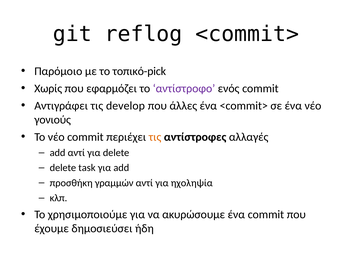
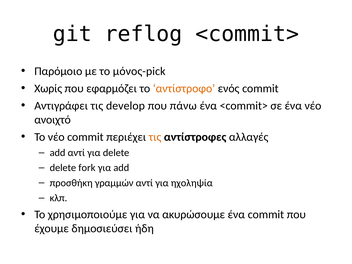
τοπικό-pick: τοπικό-pick -> μόνος-pick
αντίστροφο colour: purple -> orange
άλλες: άλλες -> πάνω
γονιούς: γονιούς -> ανοιχτό
task: task -> fork
